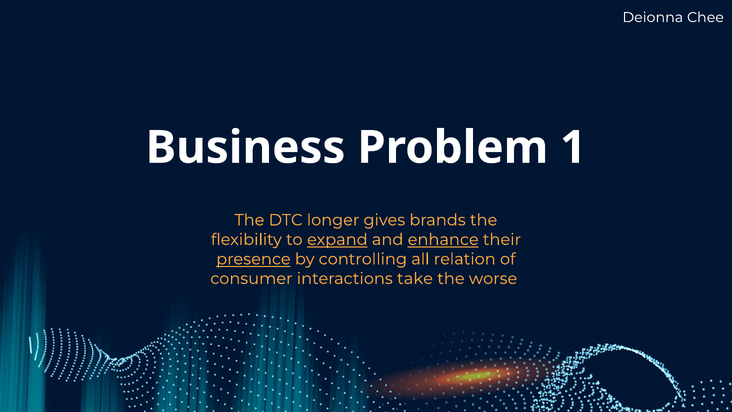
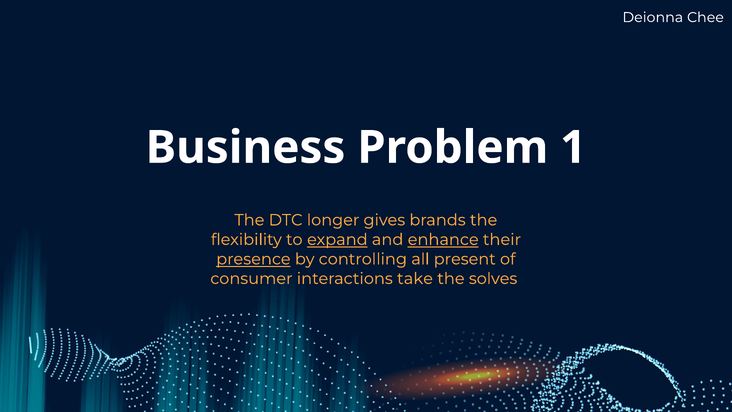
relation: relation -> present
worse: worse -> solves
